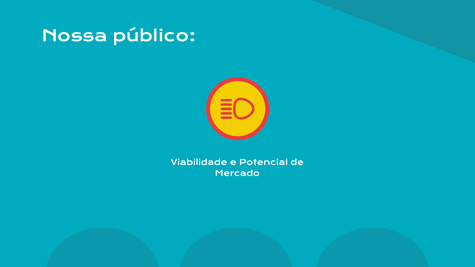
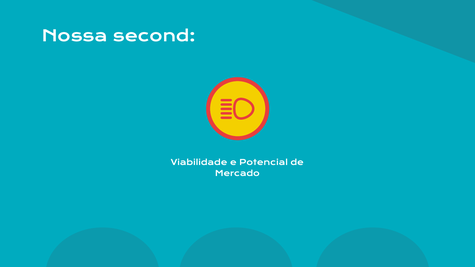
público: público -> second
